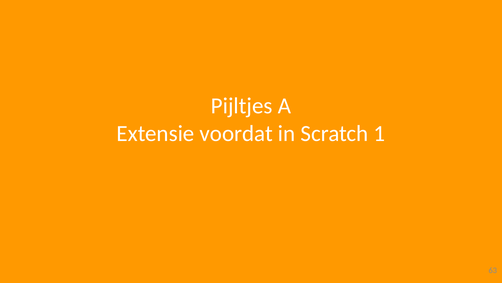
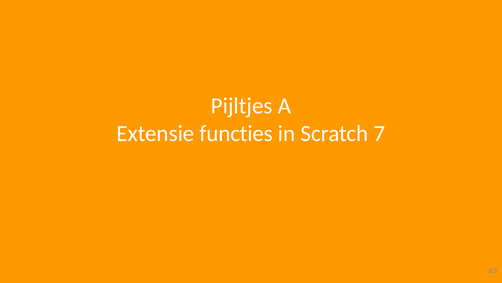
voordat: voordat -> functies
1: 1 -> 7
